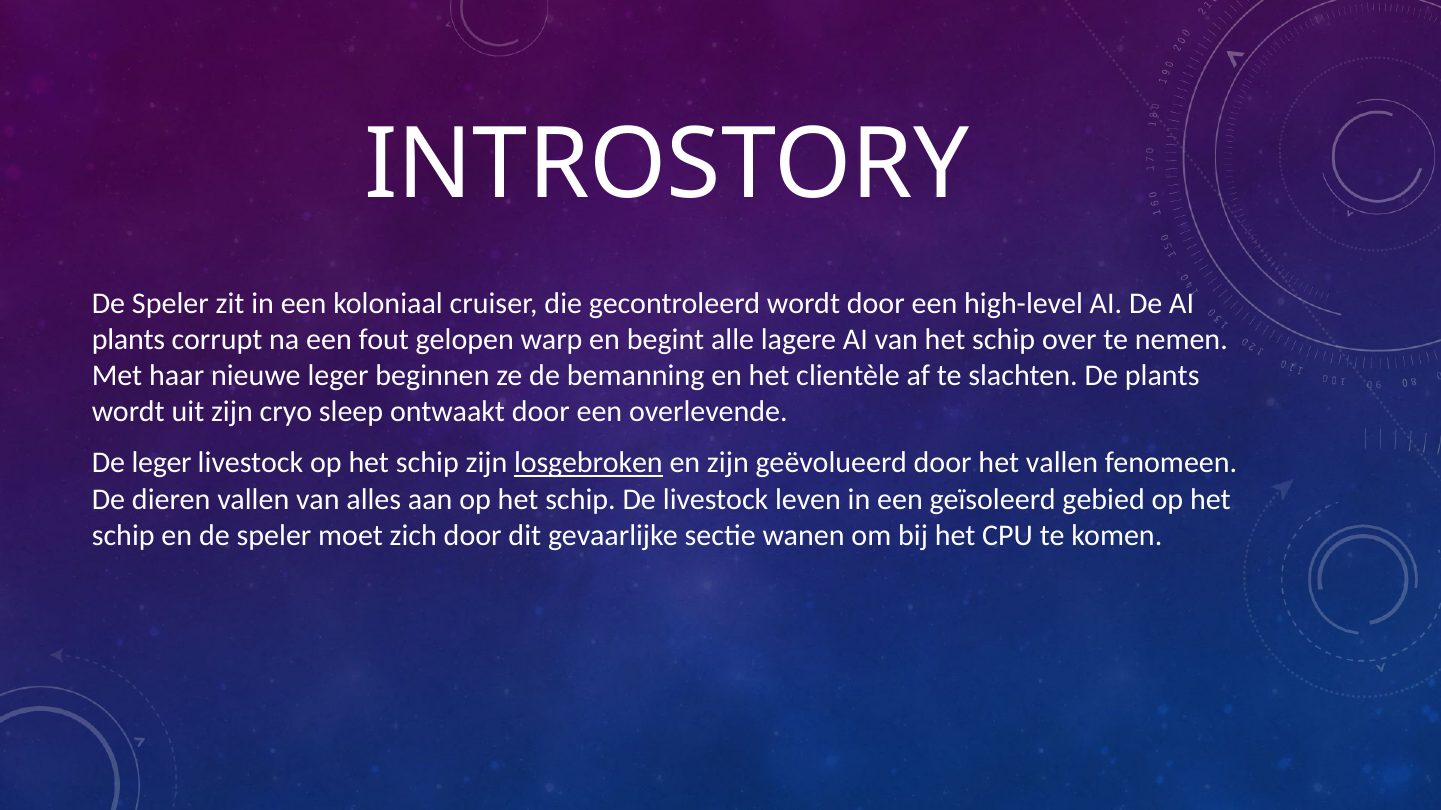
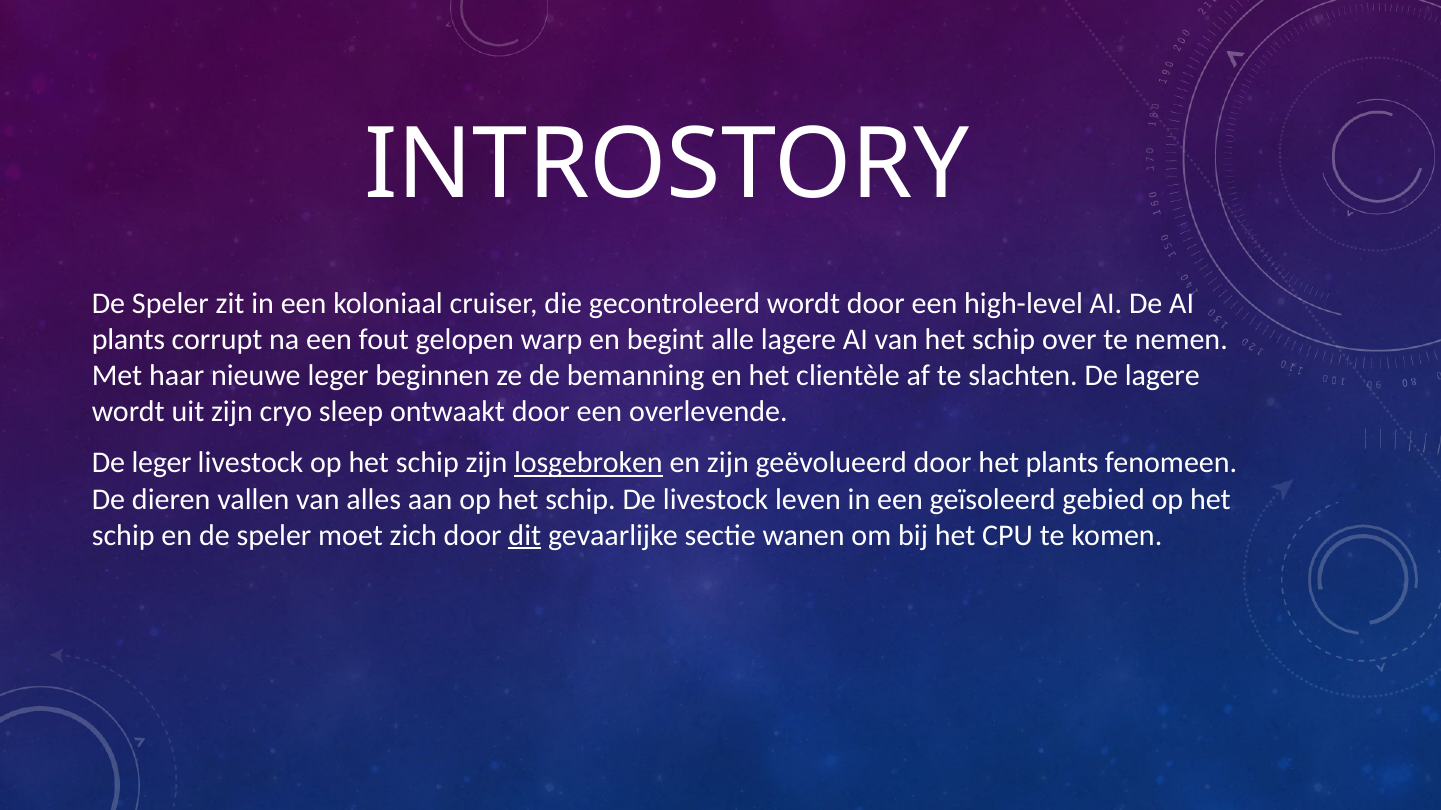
De plants: plants -> lagere
het vallen: vallen -> plants
dit underline: none -> present
